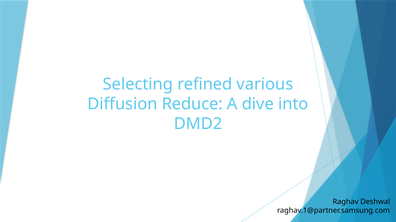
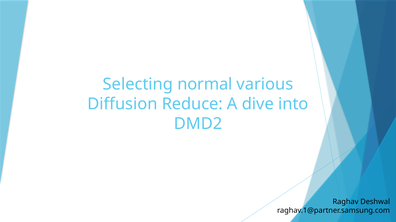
refined: refined -> normal
